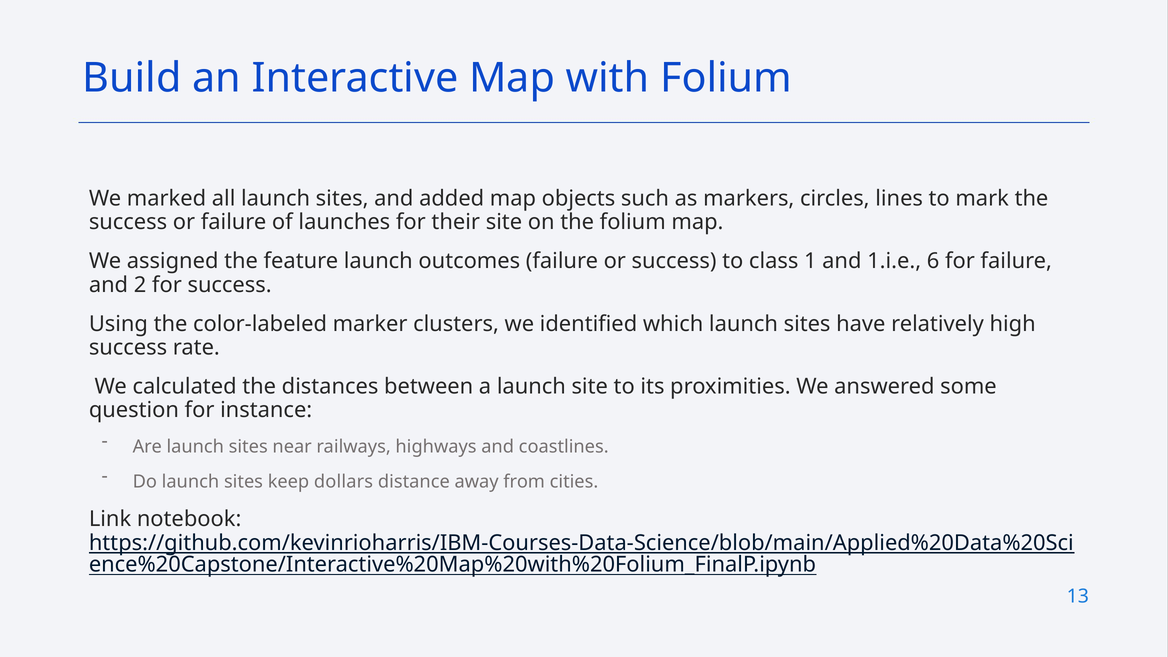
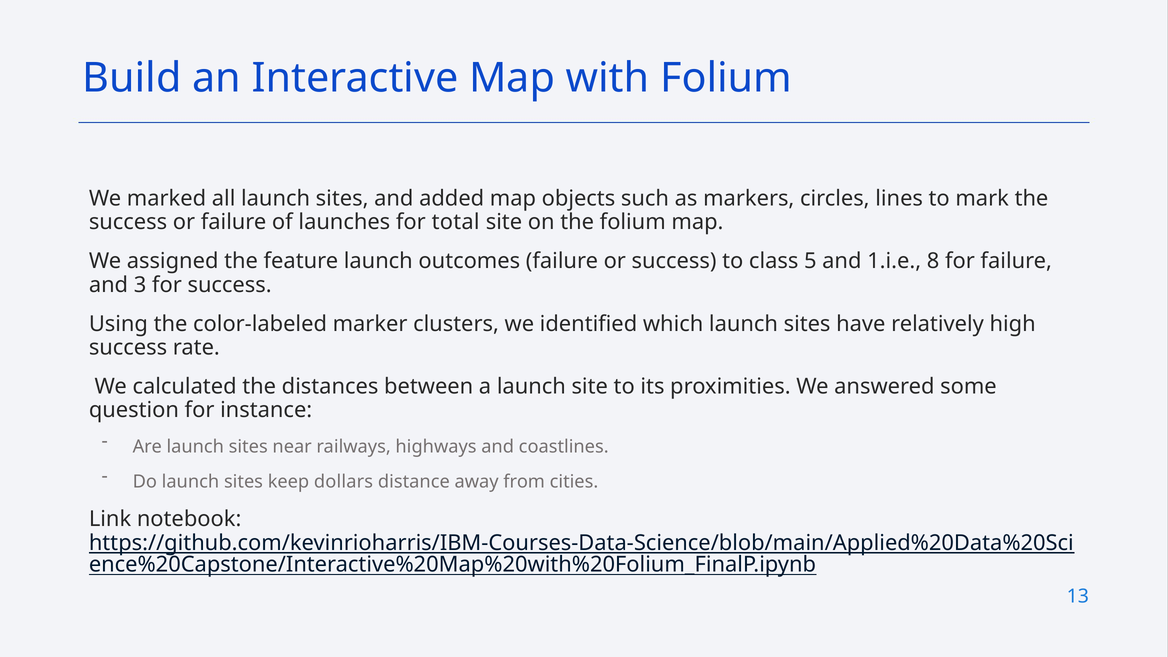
their: their -> total
1: 1 -> 5
6: 6 -> 8
2: 2 -> 3
